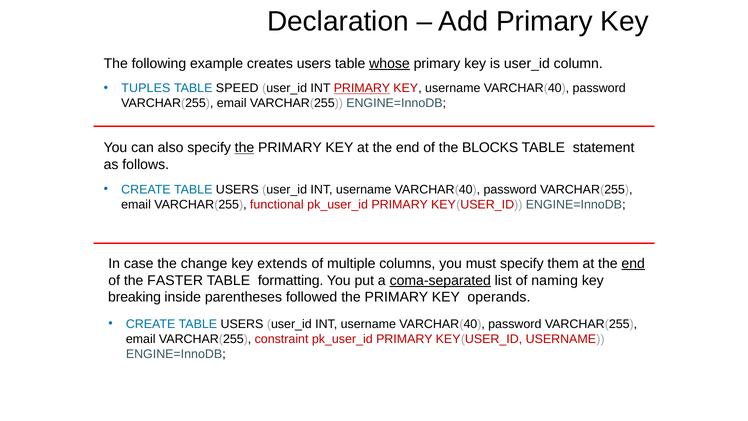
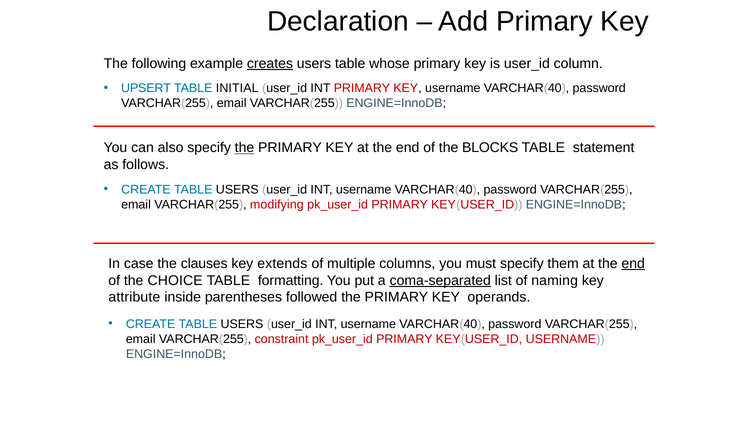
creates underline: none -> present
whose underline: present -> none
TUPLES: TUPLES -> UPSERT
SPEED: SPEED -> INITIAL
PRIMARY at (362, 88) underline: present -> none
functional: functional -> modifying
change: change -> clauses
FASTER: FASTER -> CHOICE
breaking: breaking -> attribute
